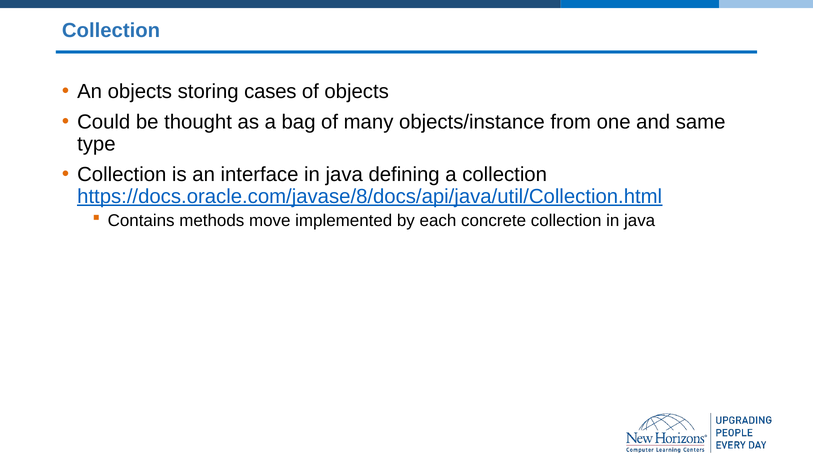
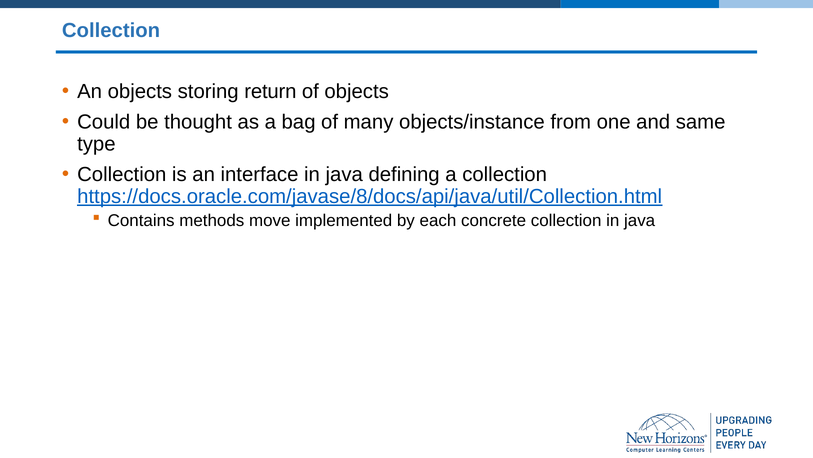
cases: cases -> return
